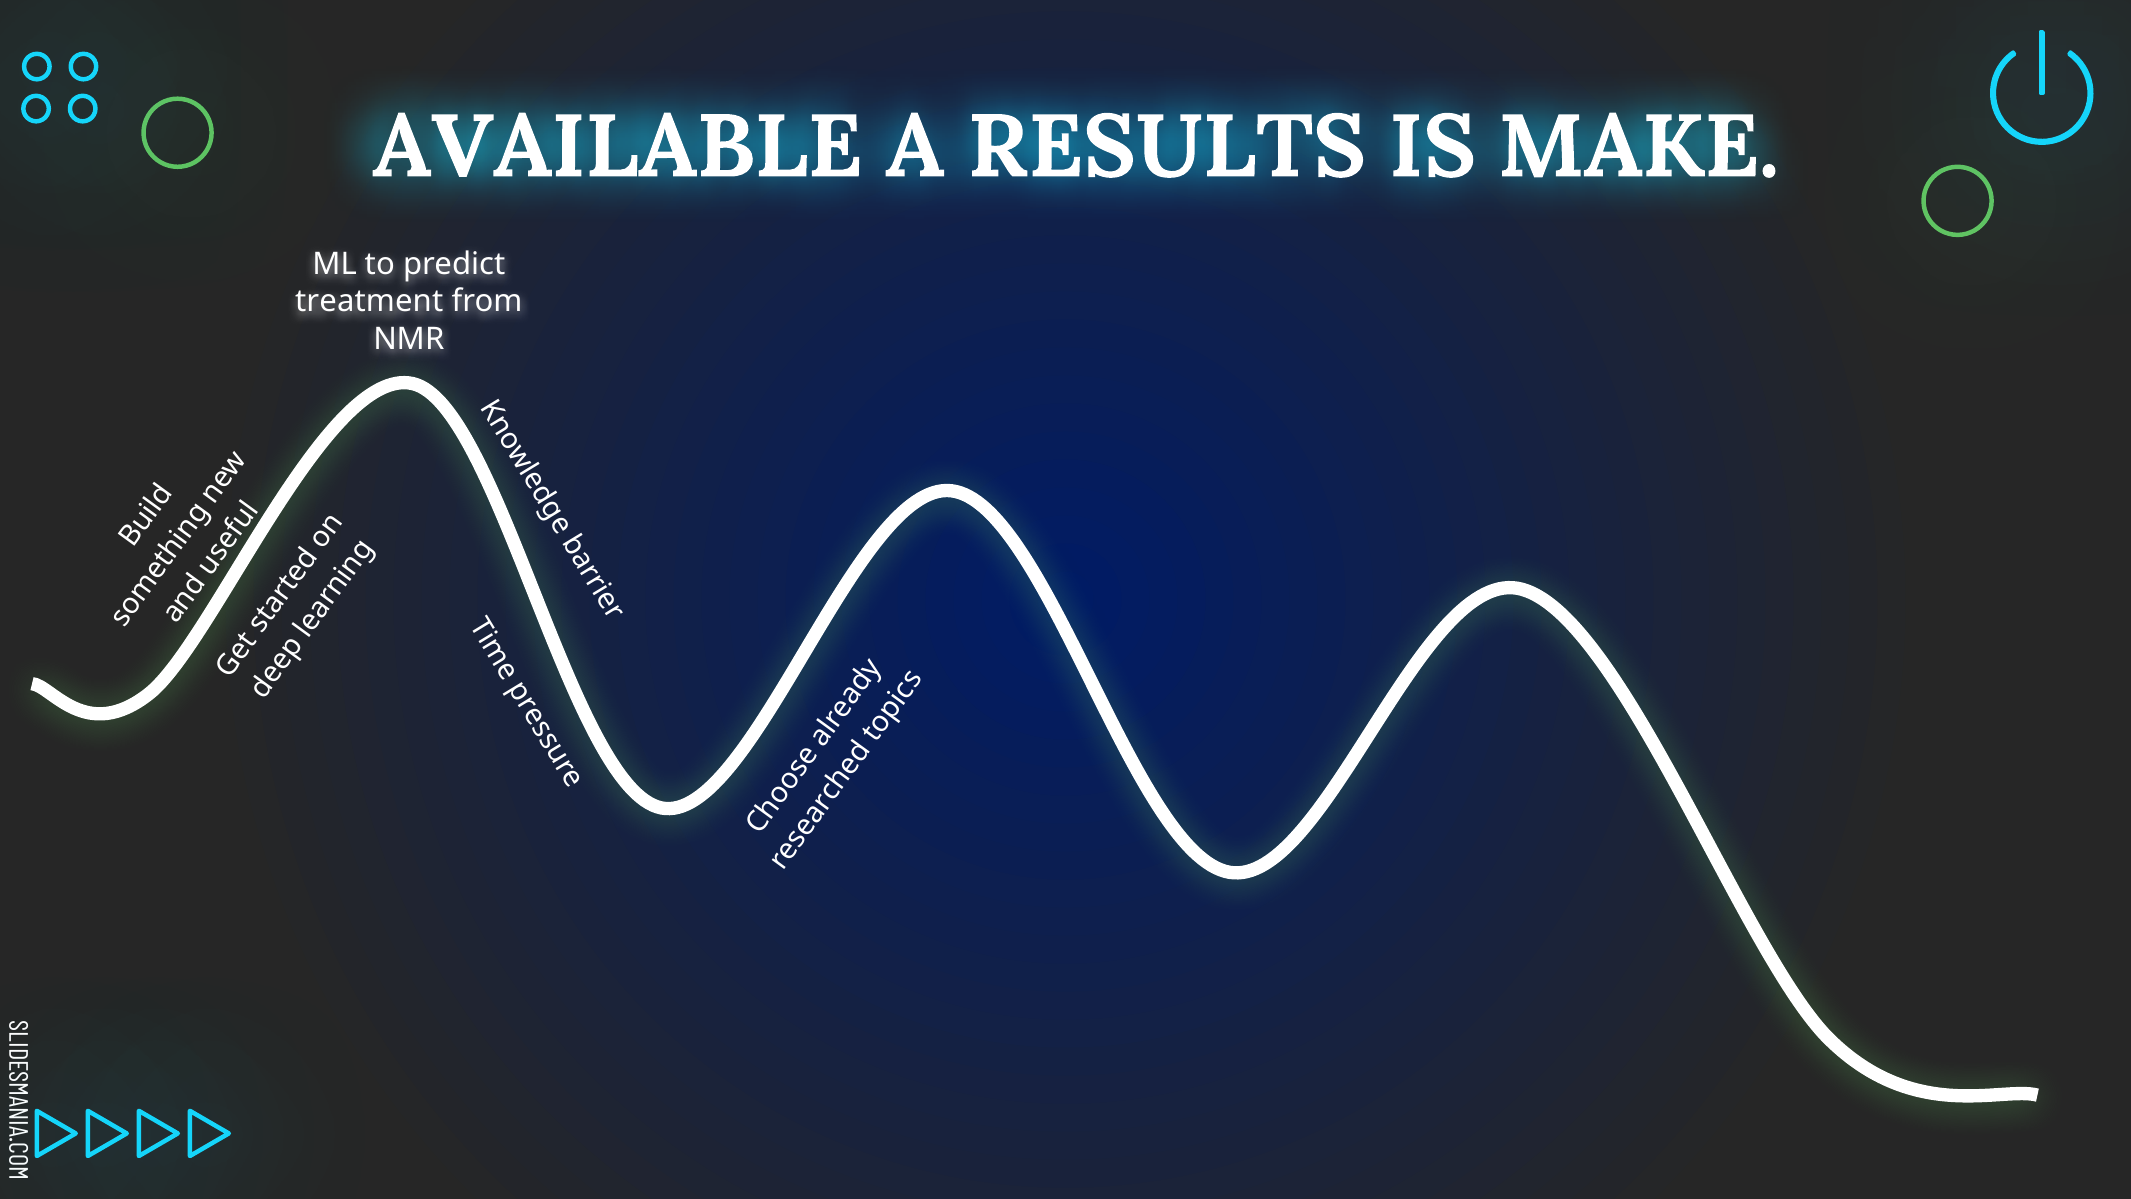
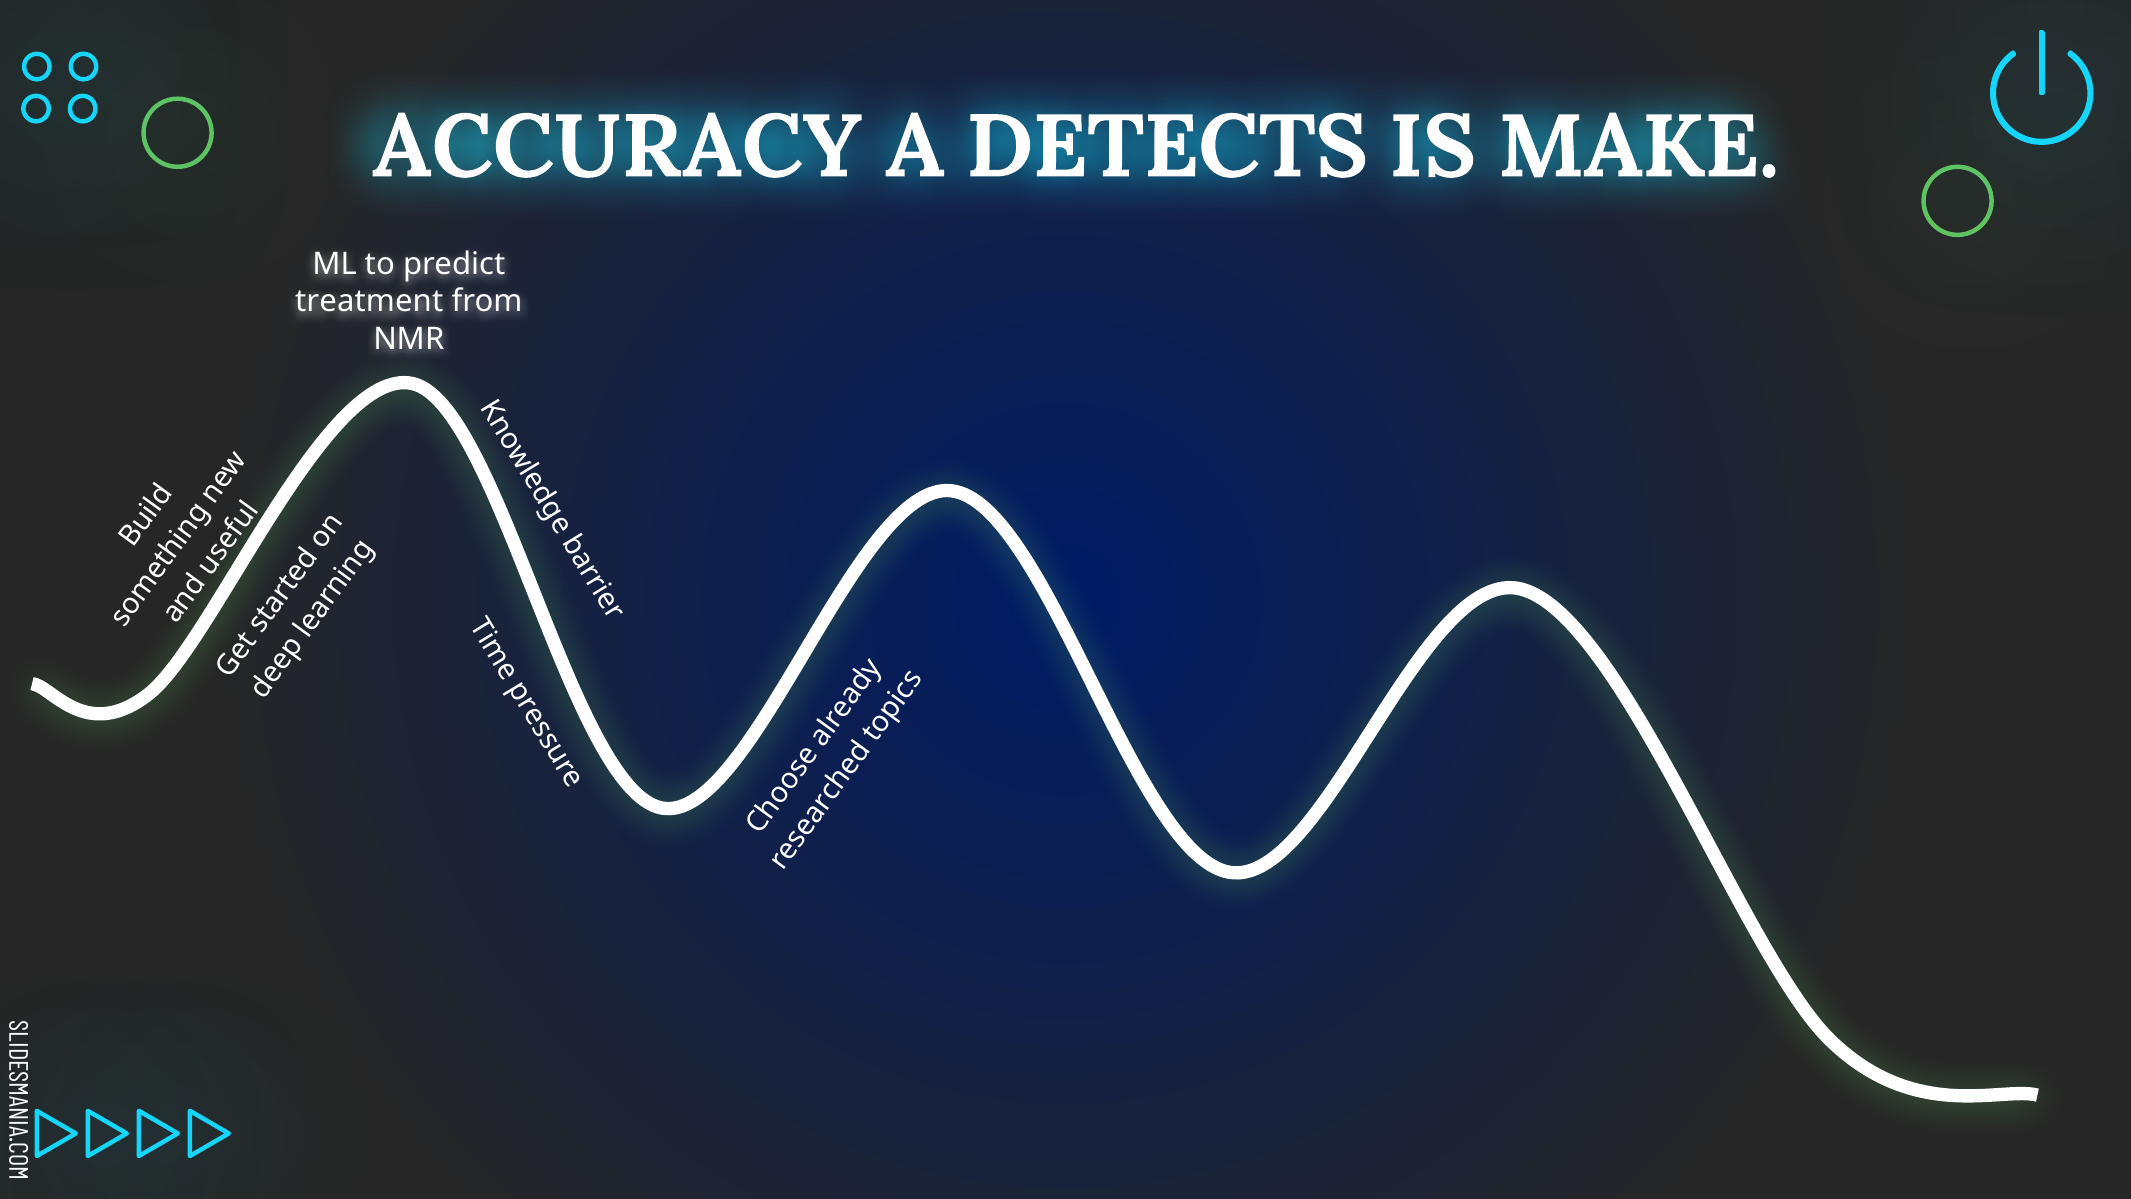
AVAILABLE: AVAILABLE -> ACCURACY
RESULTS: RESULTS -> DETECTS
